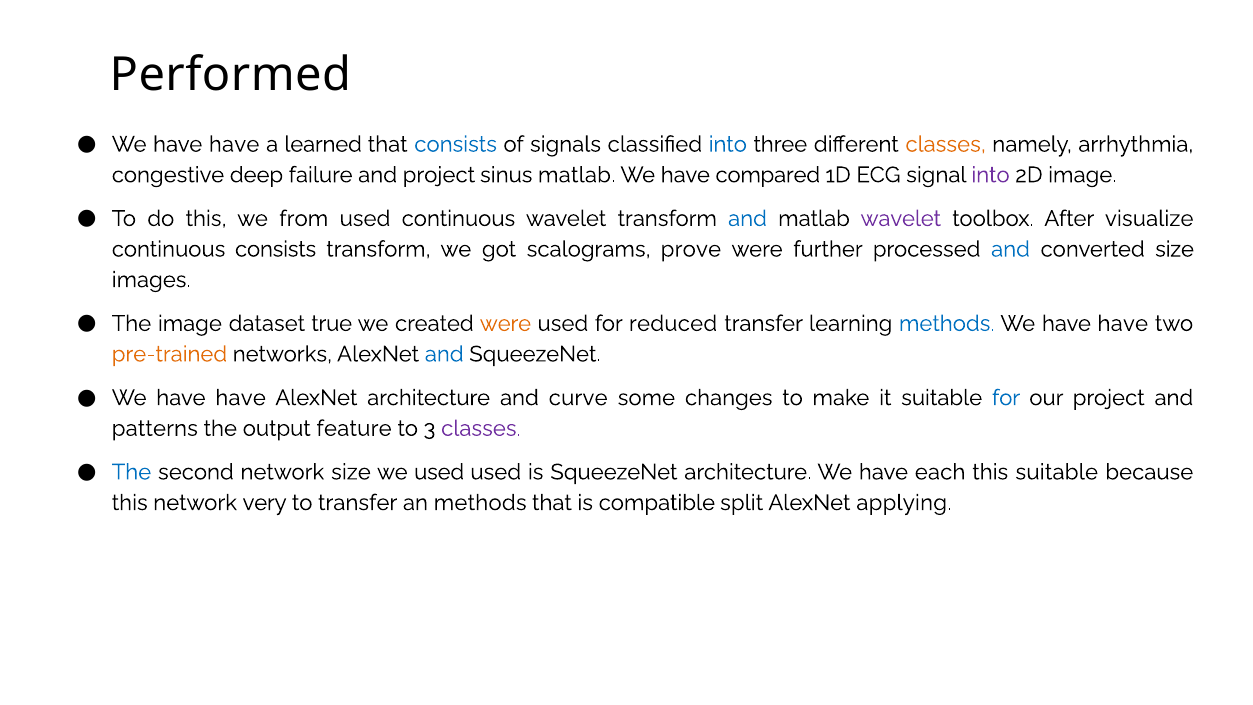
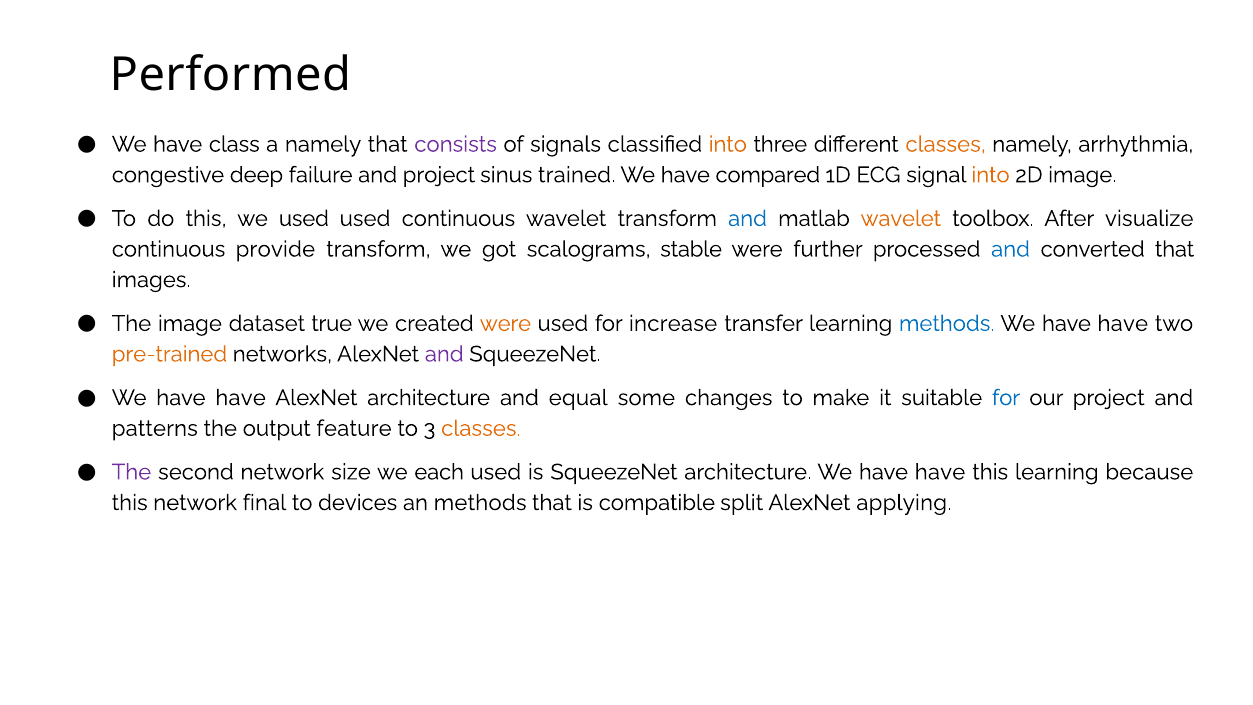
have at (234, 144): have -> class
a learned: learned -> namely
consists at (456, 144) colour: blue -> purple
into at (728, 144) colour: blue -> orange
sinus matlab: matlab -> trained
into at (991, 175) colour: purple -> orange
we from: from -> used
wavelet at (901, 219) colour: purple -> orange
continuous consists: consists -> provide
prove: prove -> stable
converted size: size -> that
reduced: reduced -> increase
and at (444, 354) colour: blue -> purple
curve: curve -> equal
classes at (481, 428) colour: purple -> orange
The at (132, 472) colour: blue -> purple
we used: used -> each
architecture We have each: each -> have
this suitable: suitable -> learning
very: very -> final
to transfer: transfer -> devices
